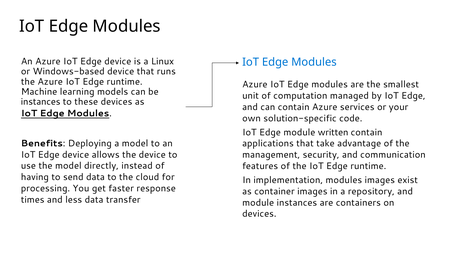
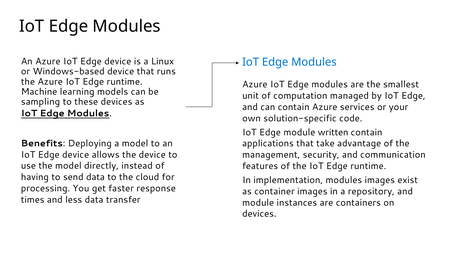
instances at (41, 102): instances -> sampling
